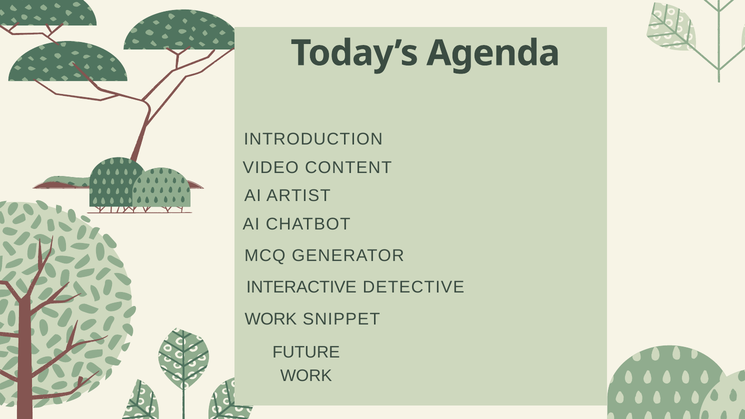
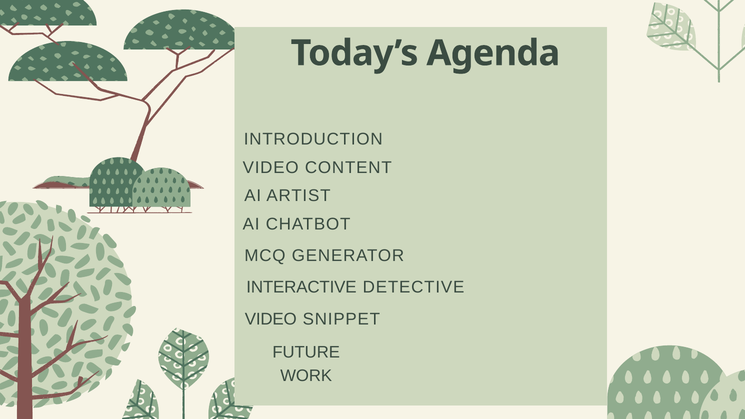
WORK at (271, 319): WORK -> VIDEO
